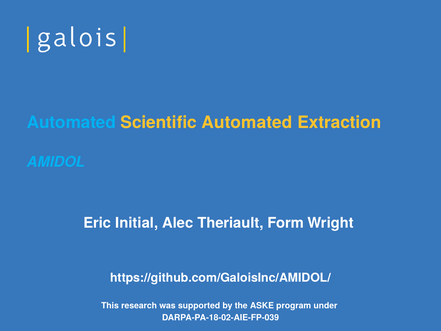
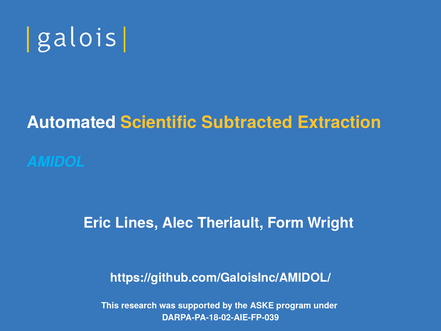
Automated at (71, 122) colour: light blue -> white
Scientific Automated: Automated -> Subtracted
Initial: Initial -> Lines
